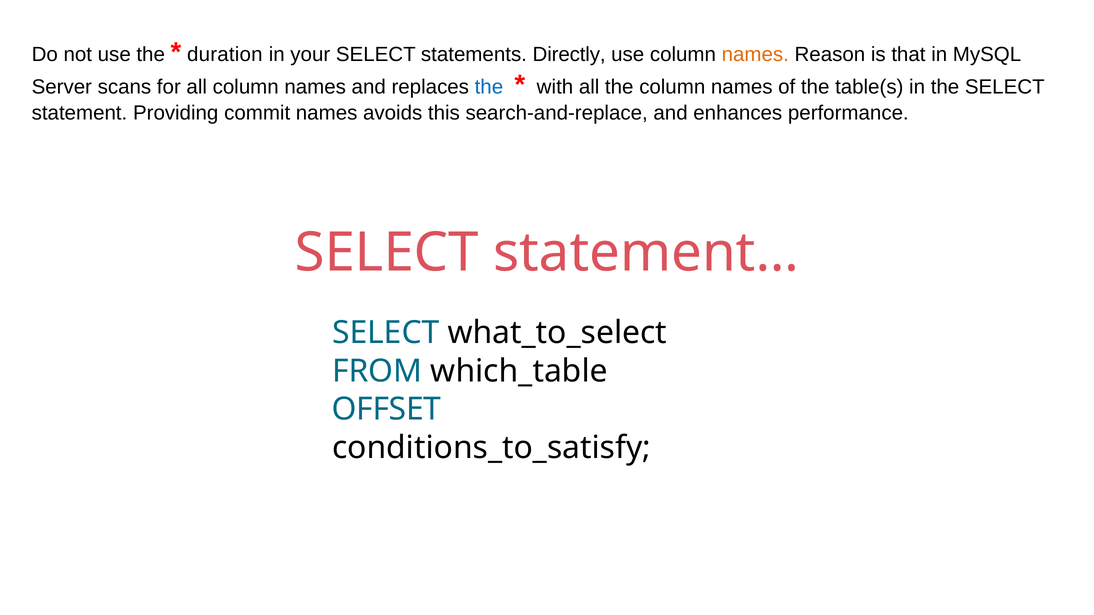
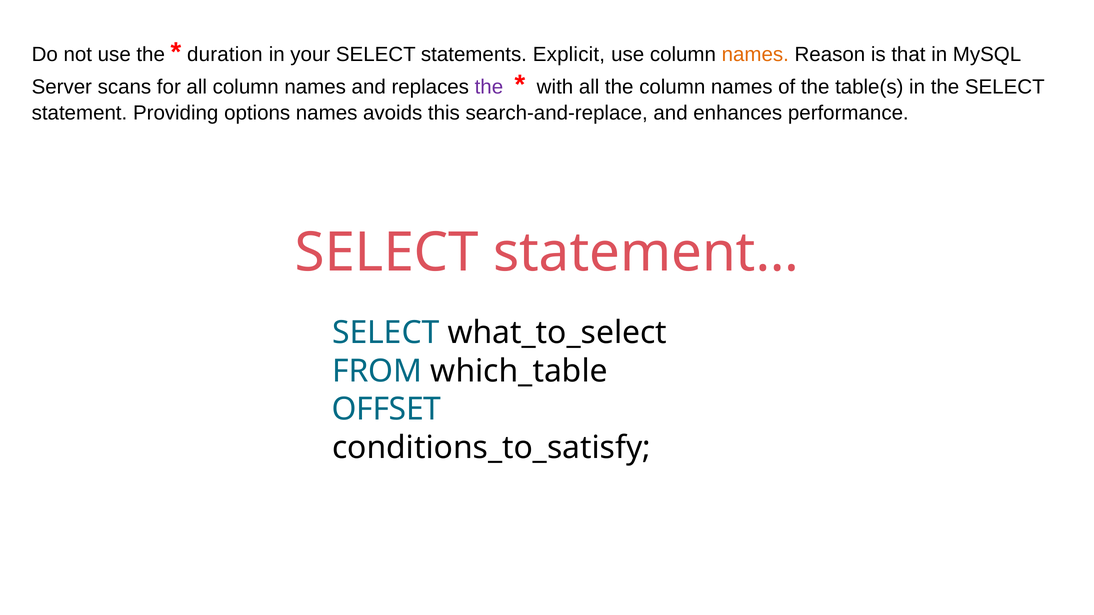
Directly: Directly -> Explicit
the at (489, 87) colour: blue -> purple
commit: commit -> options
